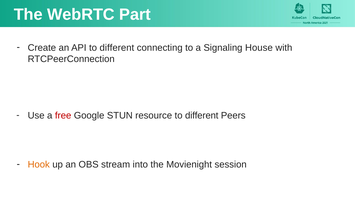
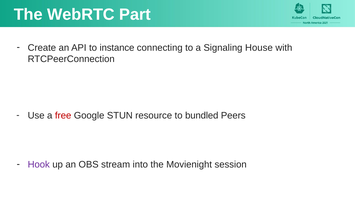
API to different: different -> instance
resource to different: different -> bundled
Hook colour: orange -> purple
